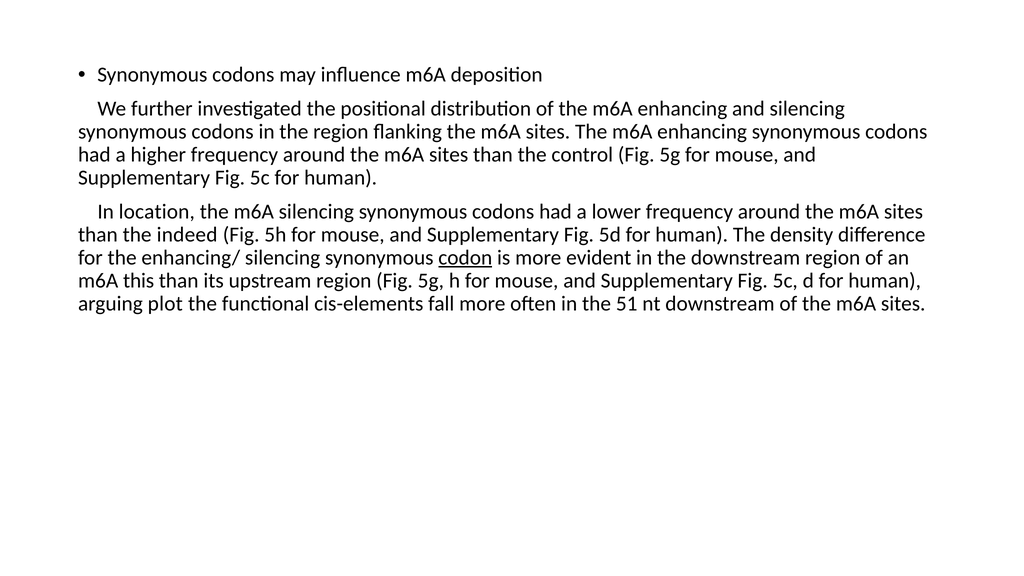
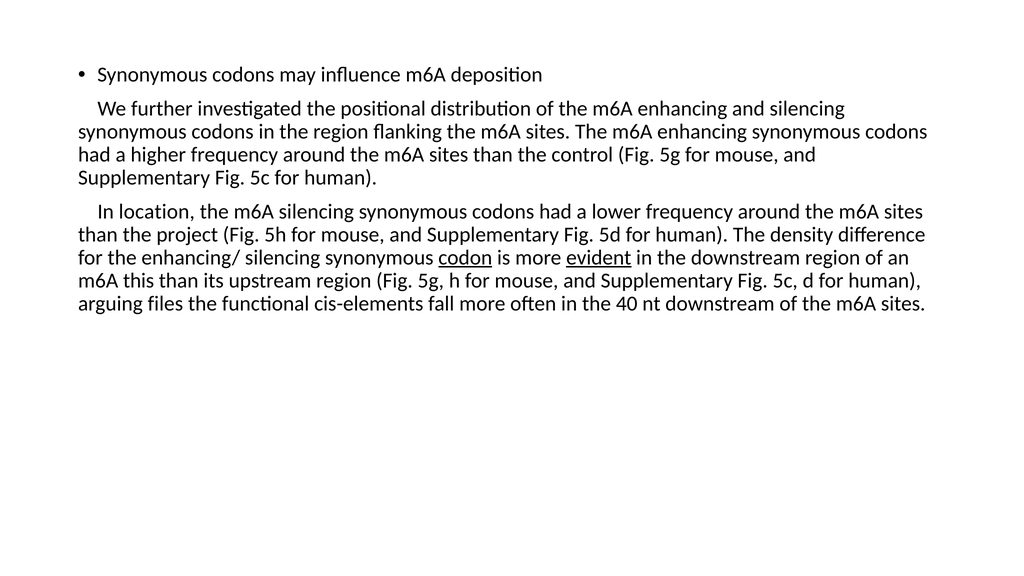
indeed: indeed -> project
evident underline: none -> present
plot: plot -> files
51: 51 -> 40
